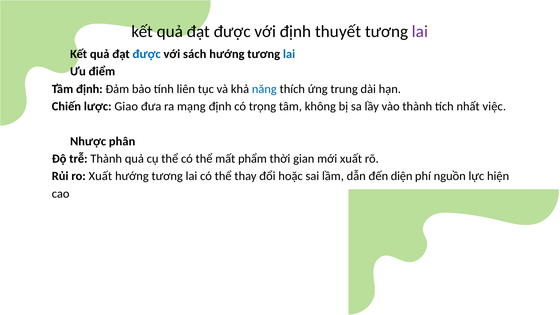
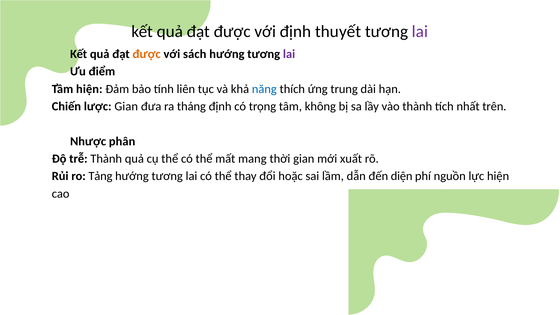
được at (147, 54) colour: blue -> orange
lai at (289, 54) colour: blue -> purple
Tầm định: định -> hiện
lược Giao: Giao -> Gian
mạng: mạng -> tháng
việc: việc -> trên
phẩm: phẩm -> mang
ro Xuất: Xuất -> Tảng
